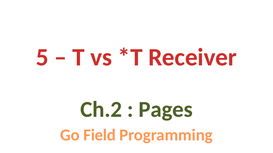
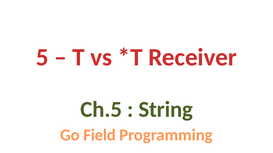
Ch.2: Ch.2 -> Ch.5
Pages: Pages -> String
